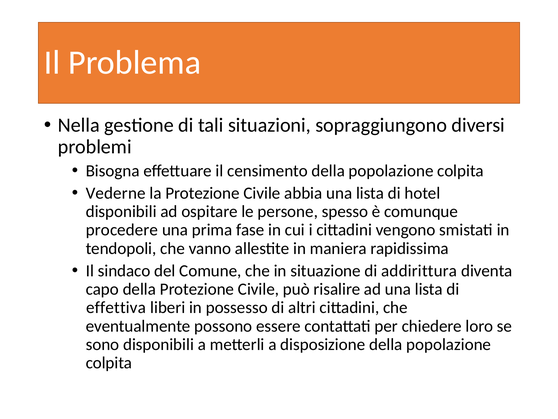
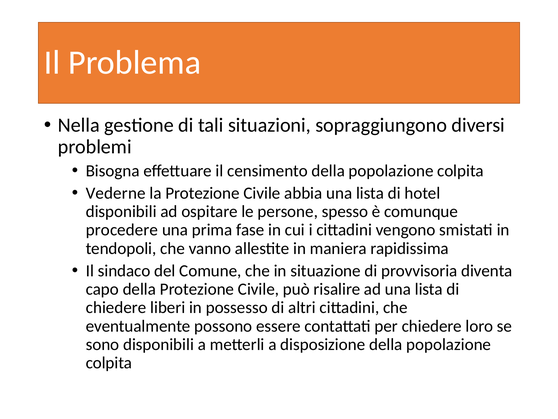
addirittura: addirittura -> provvisoria
effettiva at (116, 307): effettiva -> chiedere
